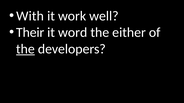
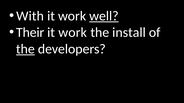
well underline: none -> present
word at (73, 33): word -> work
either: either -> install
